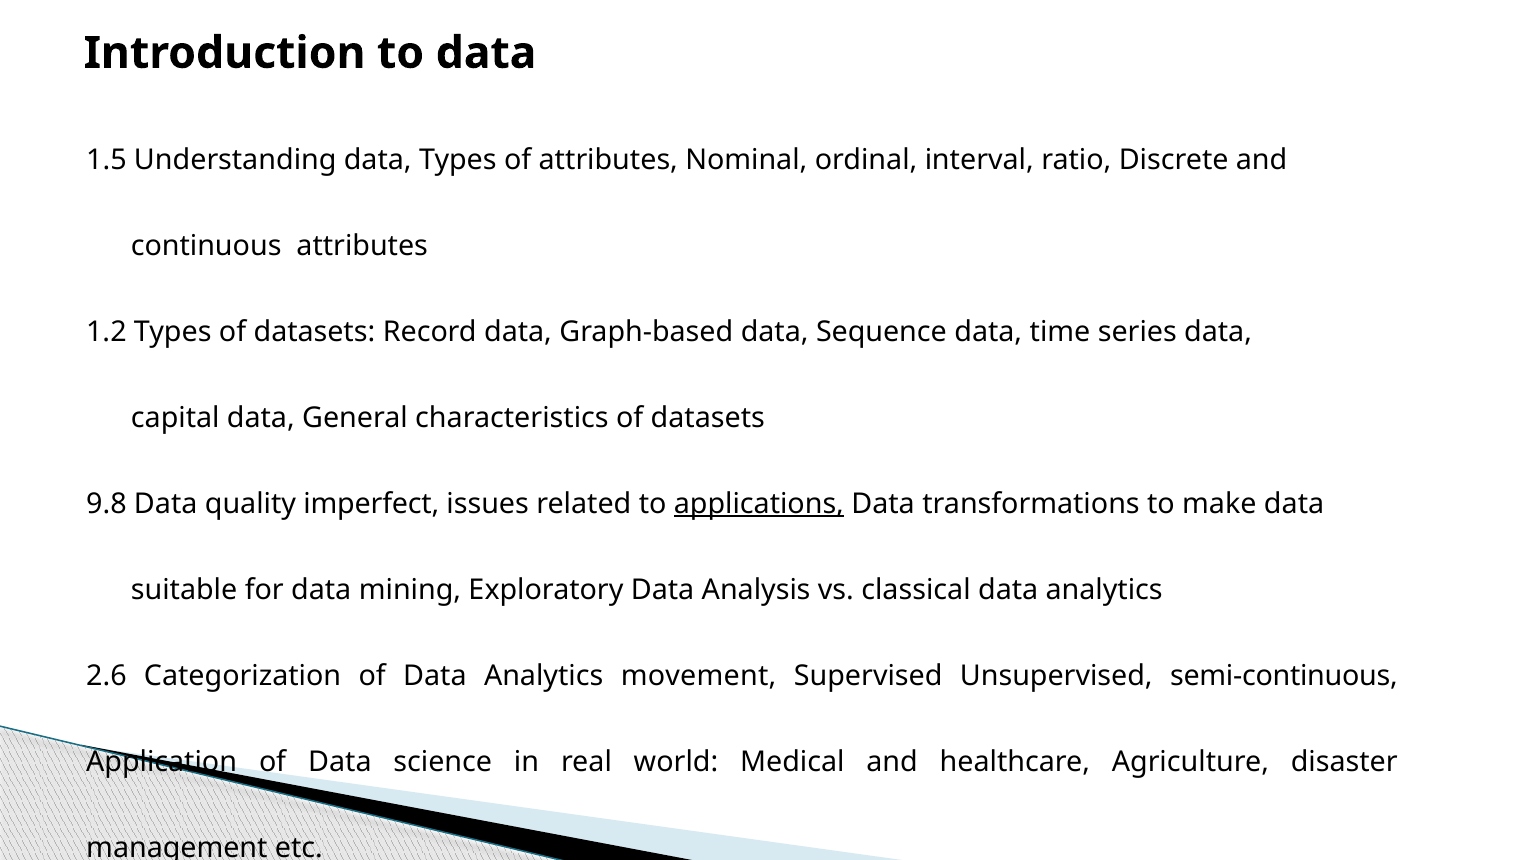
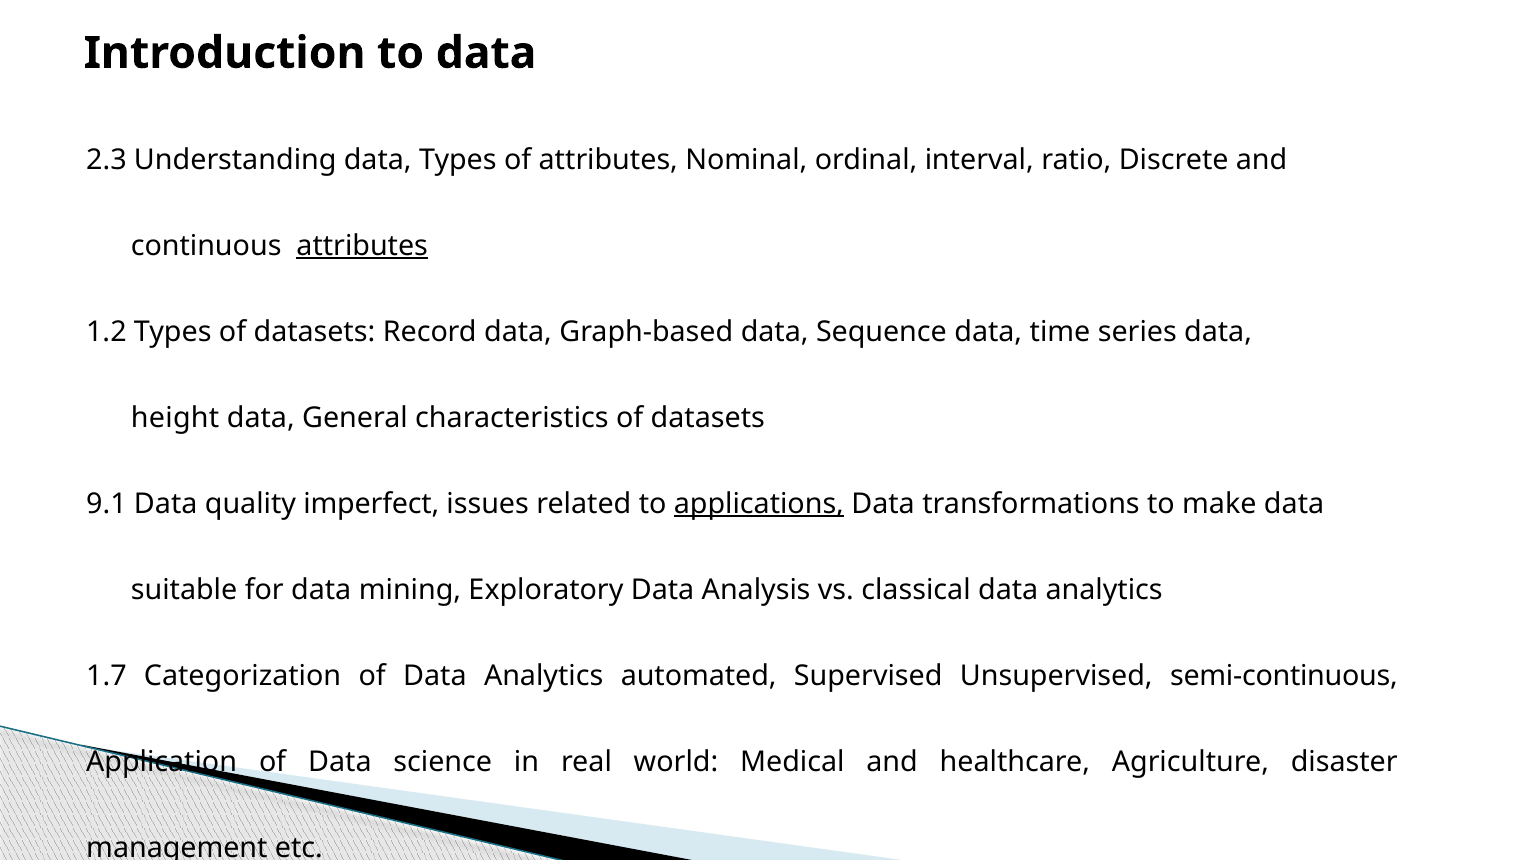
1.5: 1.5 -> 2.3
attributes at (362, 246) underline: none -> present
capital: capital -> height
9.8: 9.8 -> 9.1
2.6: 2.6 -> 1.7
movement: movement -> automated
